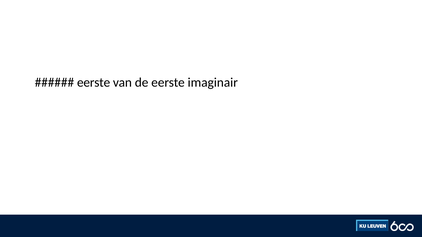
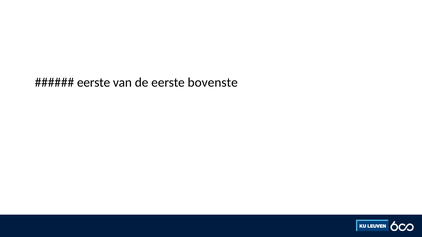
imaginair: imaginair -> bovenste
